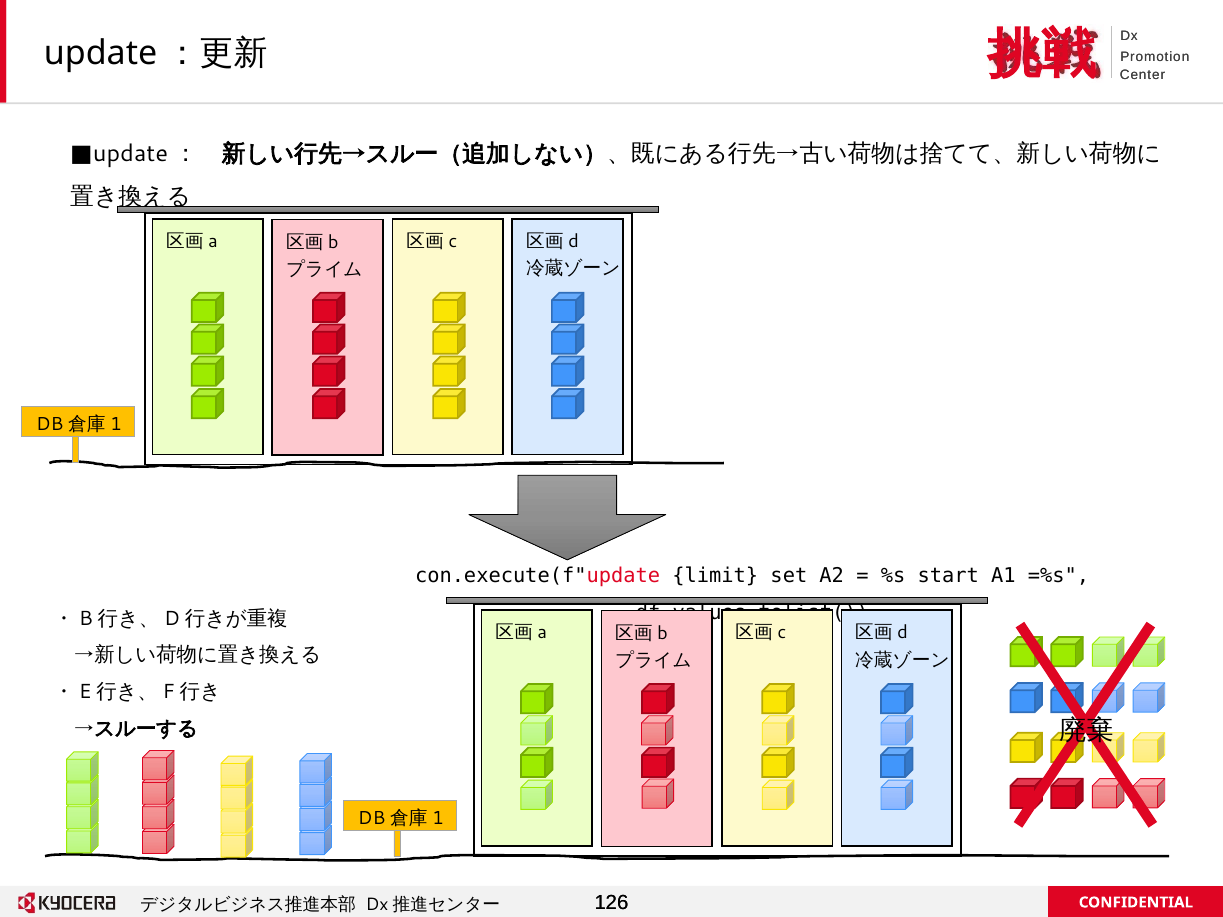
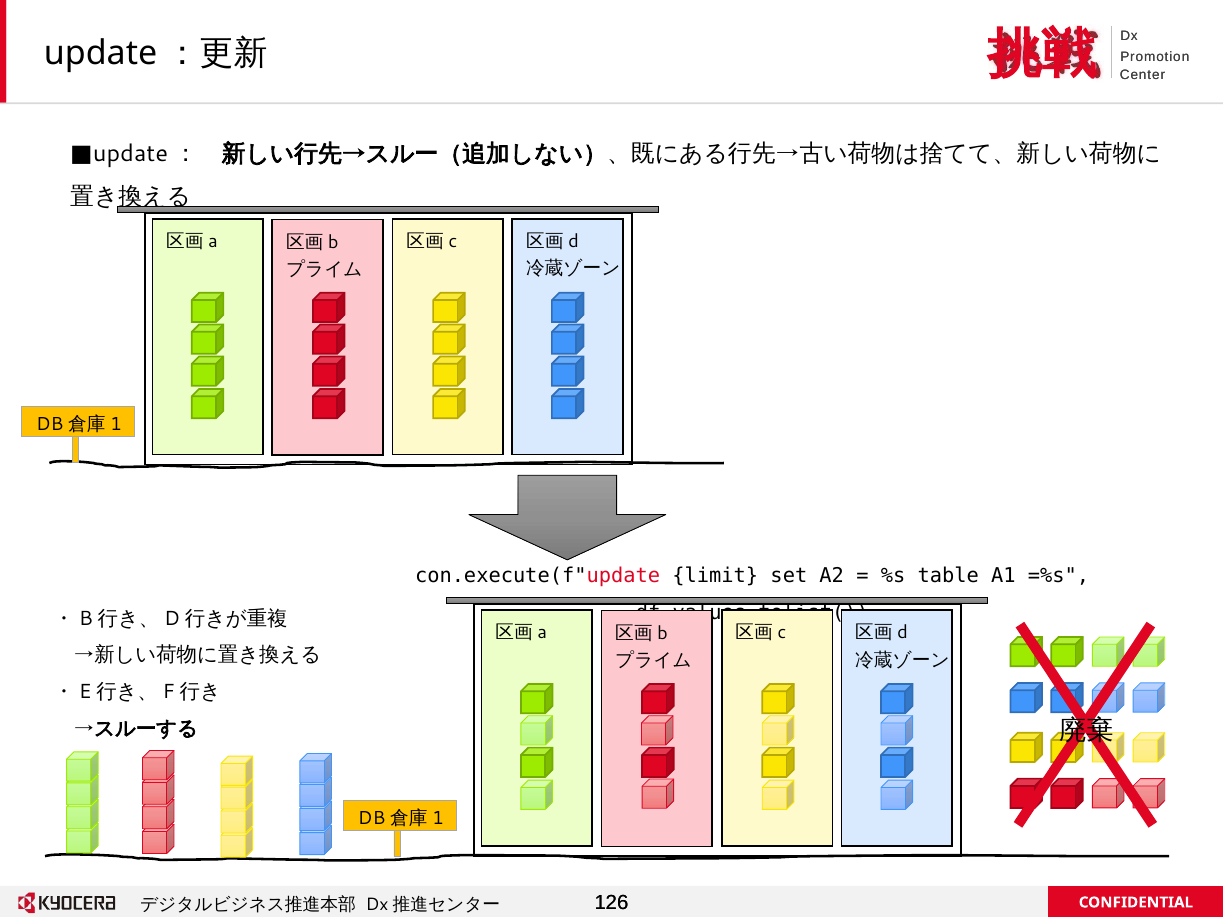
start: start -> table
